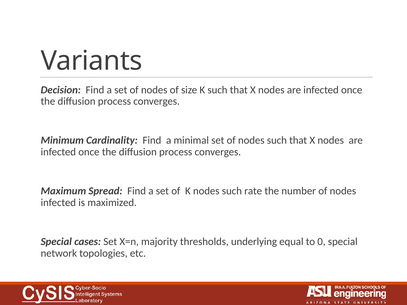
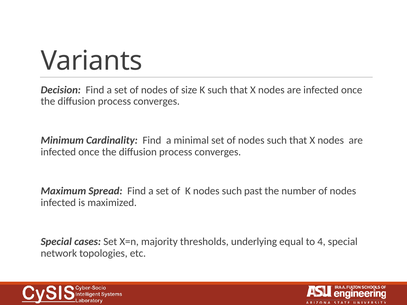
rate: rate -> past
0: 0 -> 4
